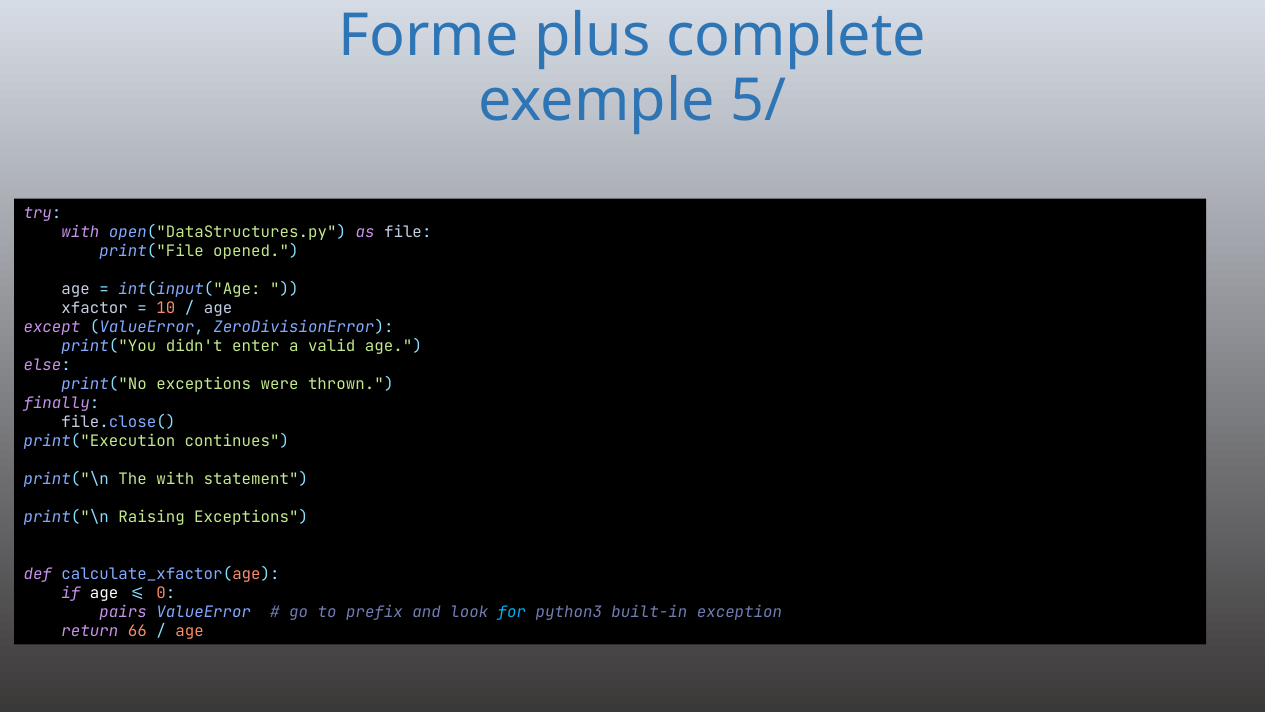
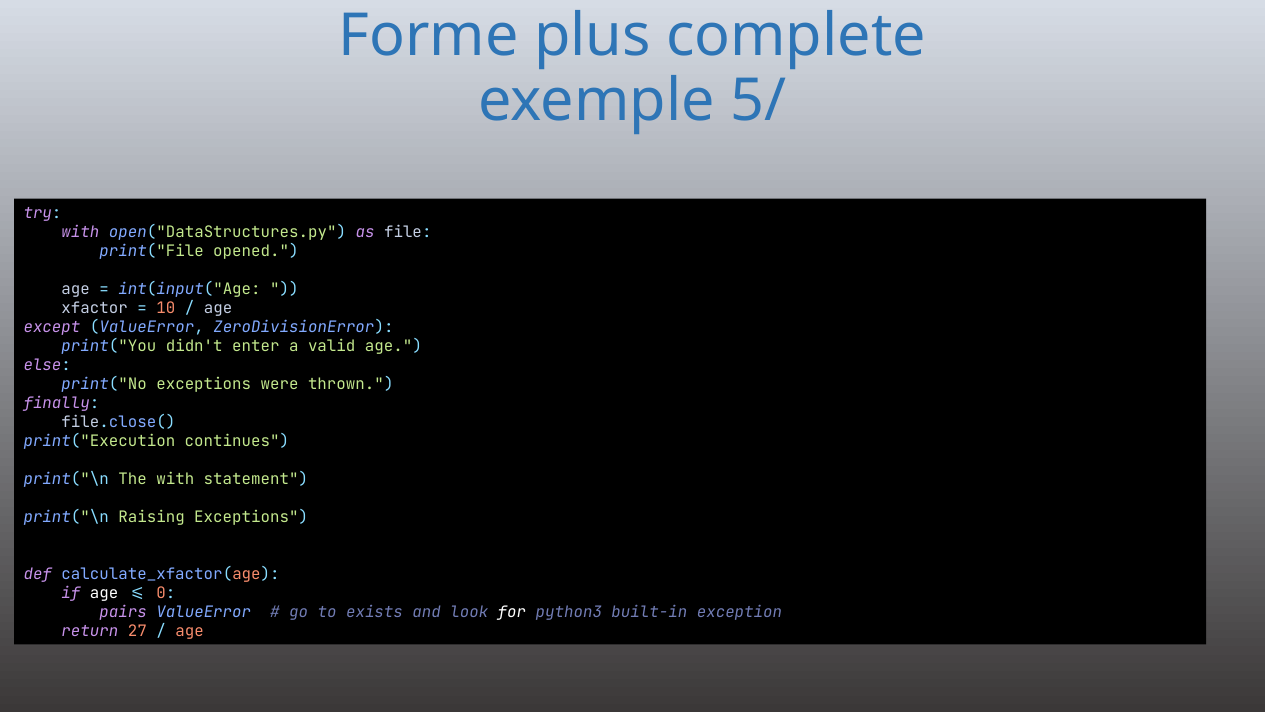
prefix: prefix -> exists
for colour: light blue -> white
66: 66 -> 27
